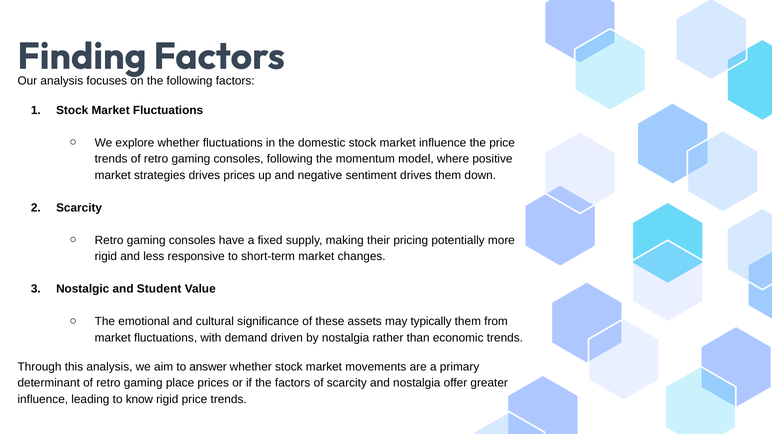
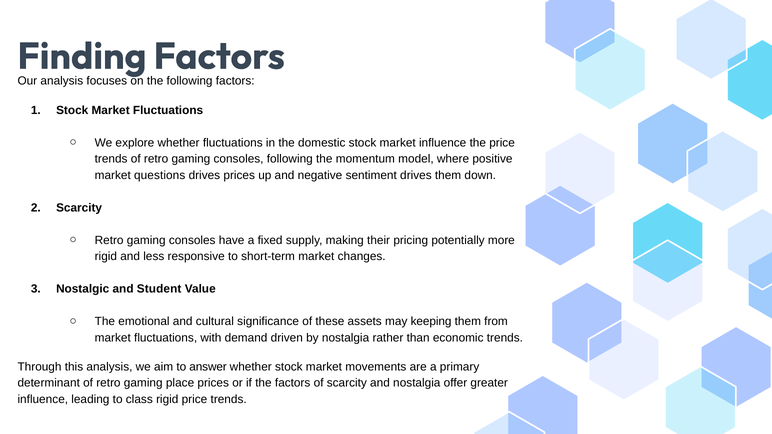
strategies: strategies -> questions
typically: typically -> keeping
know: know -> class
